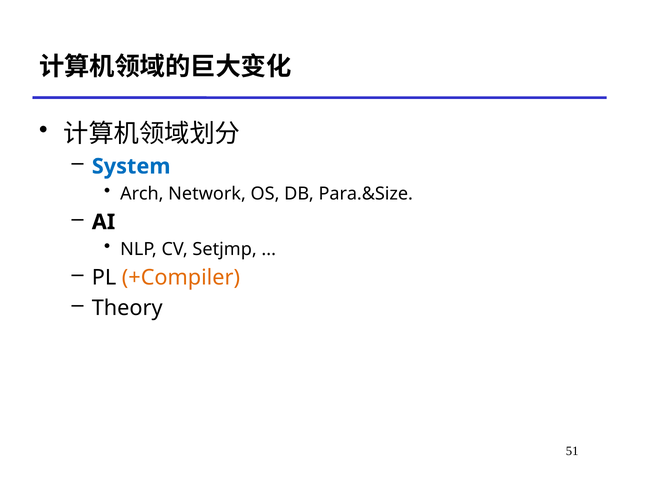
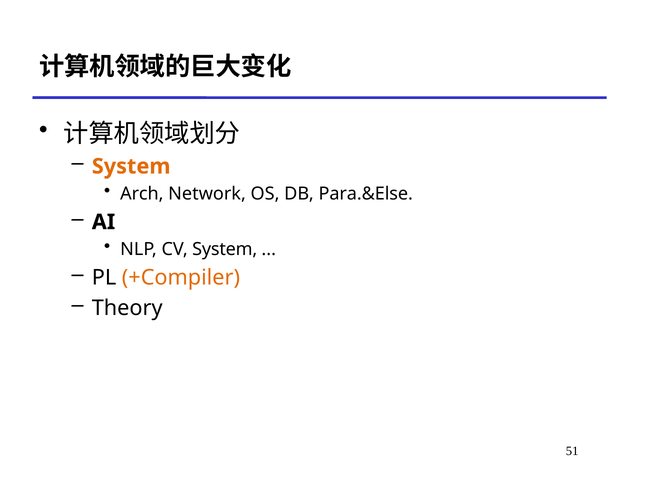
System at (131, 166) colour: blue -> orange
Para.&Size: Para.&Size -> Para.&Else
CV Setjmp: Setjmp -> System
